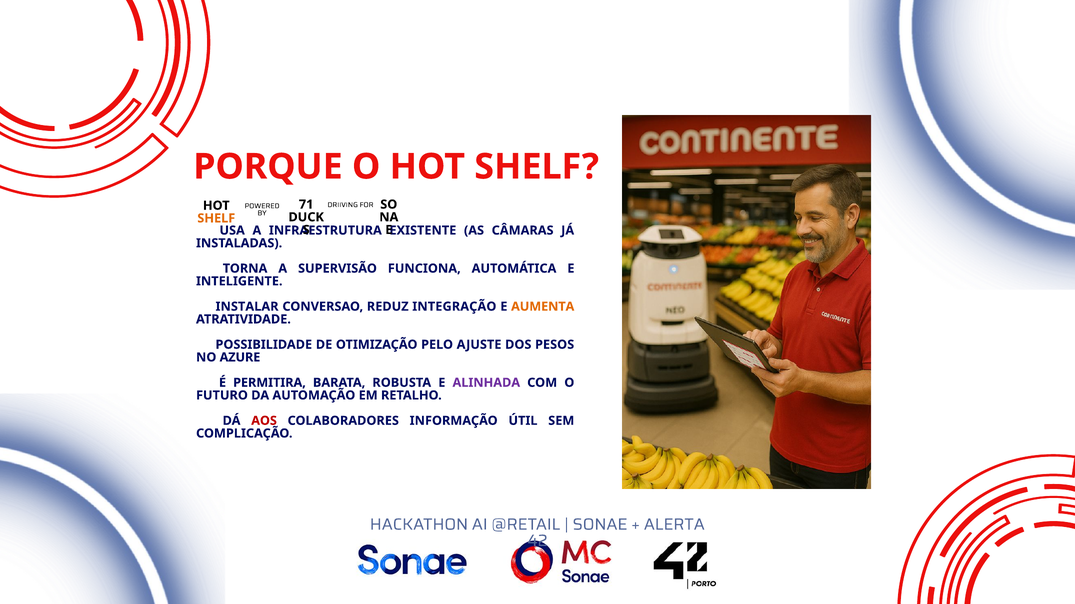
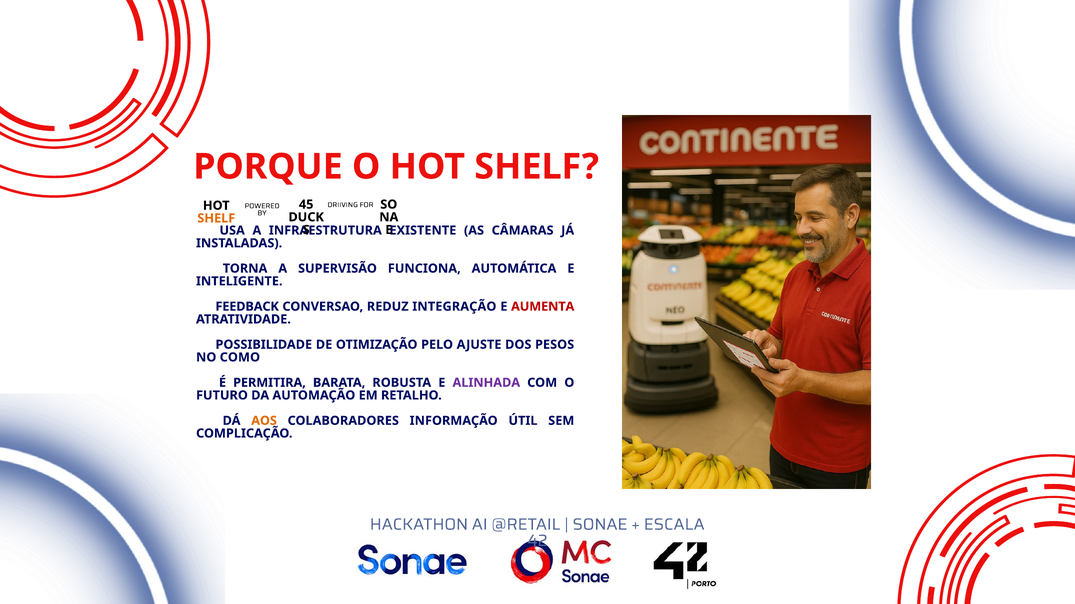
71: 71 -> 45
INSTALAR: INSTALAR -> FEEDBACK
AUMENTA colour: orange -> red
AZURE: AZURE -> COMO
AOS colour: red -> orange
ALERTA: ALERTA -> ESCALA
